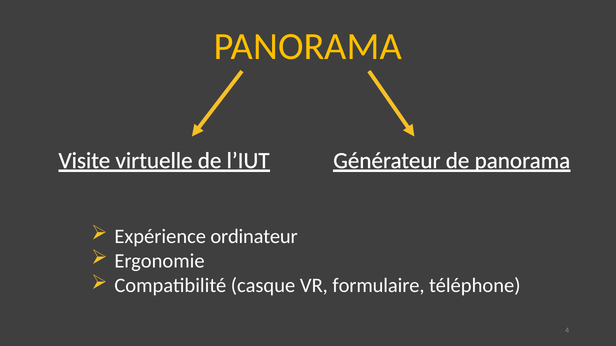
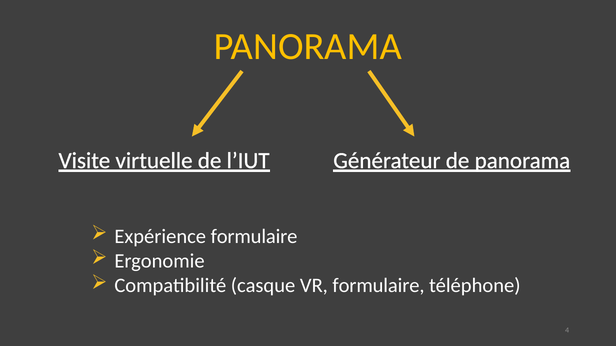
Expérience ordinateur: ordinateur -> formulaire
